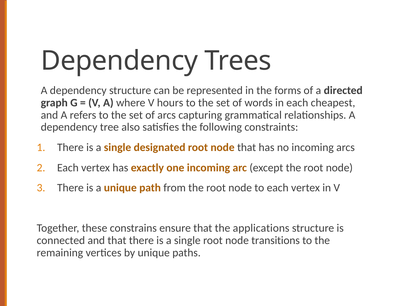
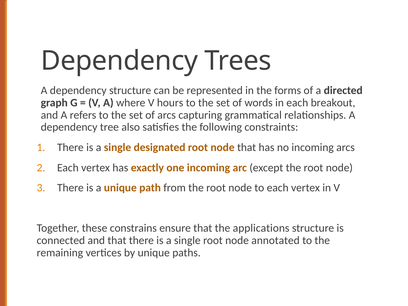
cheapest: cheapest -> breakout
transitions: transitions -> annotated
